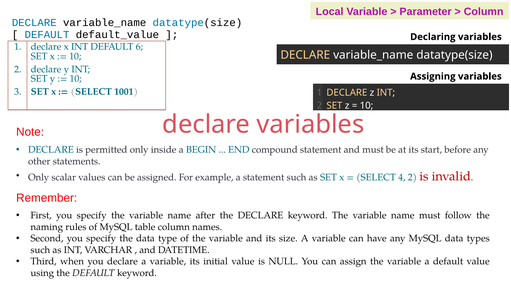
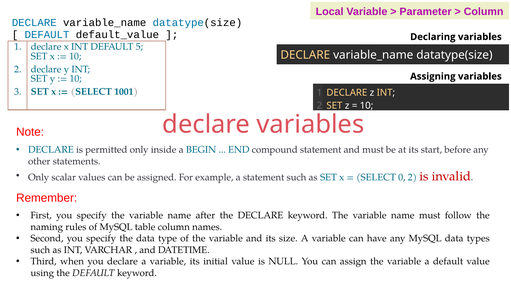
6: 6 -> 5
4: 4 -> 0
